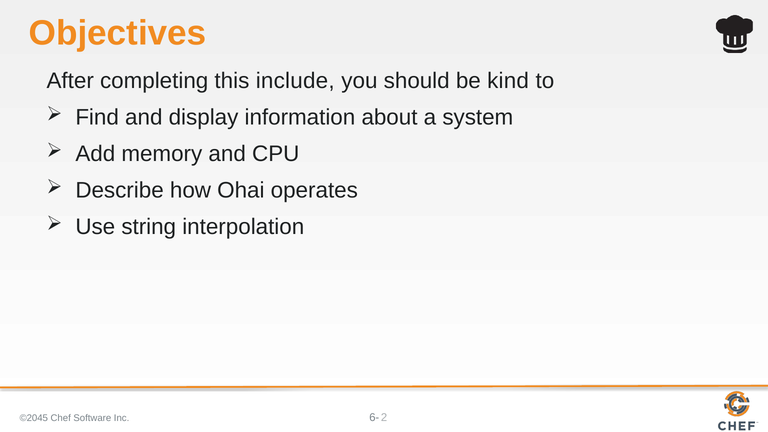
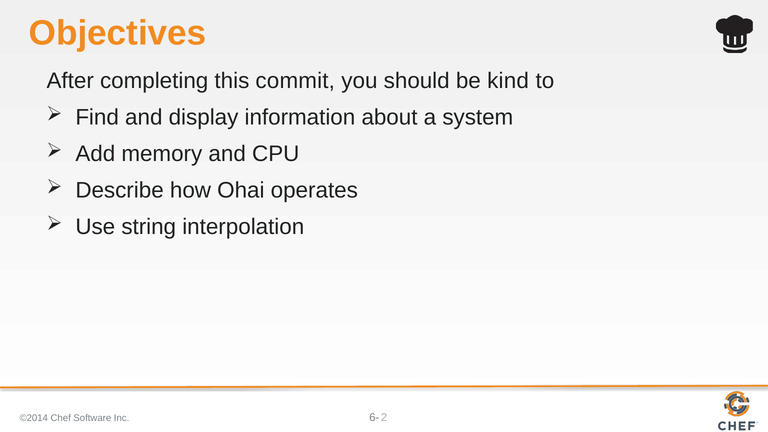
include: include -> commit
©2045: ©2045 -> ©2014
